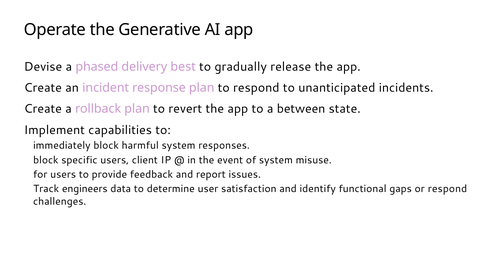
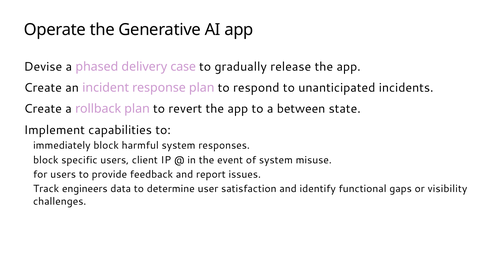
best: best -> case
or respond: respond -> visibility
